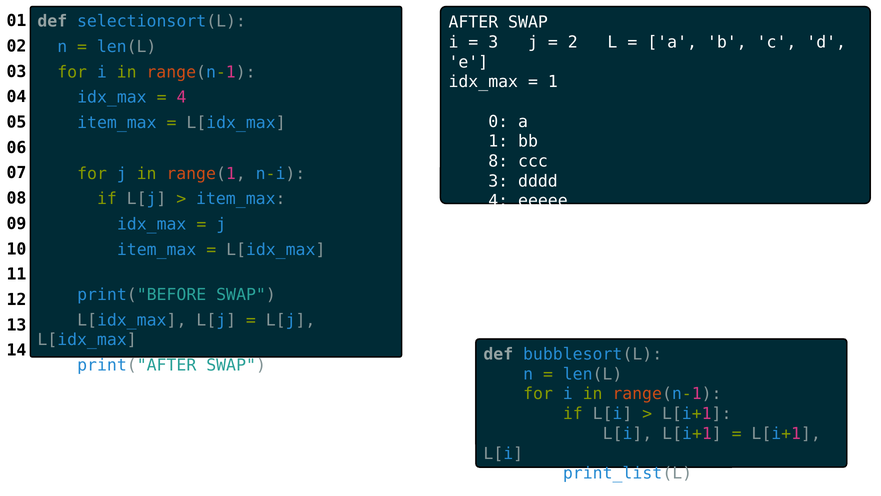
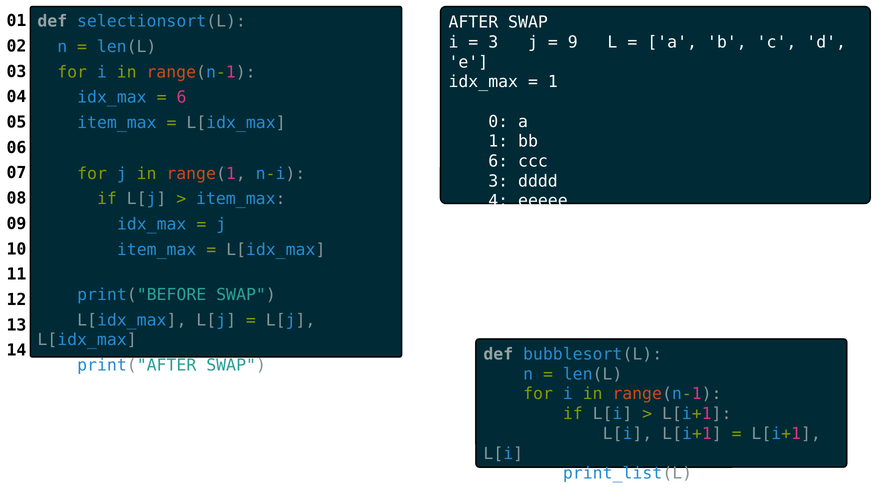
2: 2 -> 9
4 at (181, 97): 4 -> 6
8 at (498, 161): 8 -> 6
